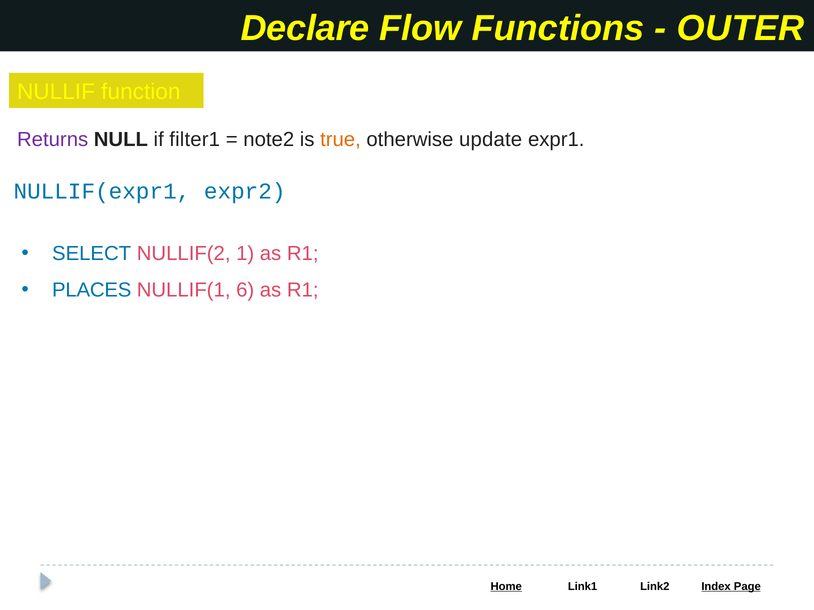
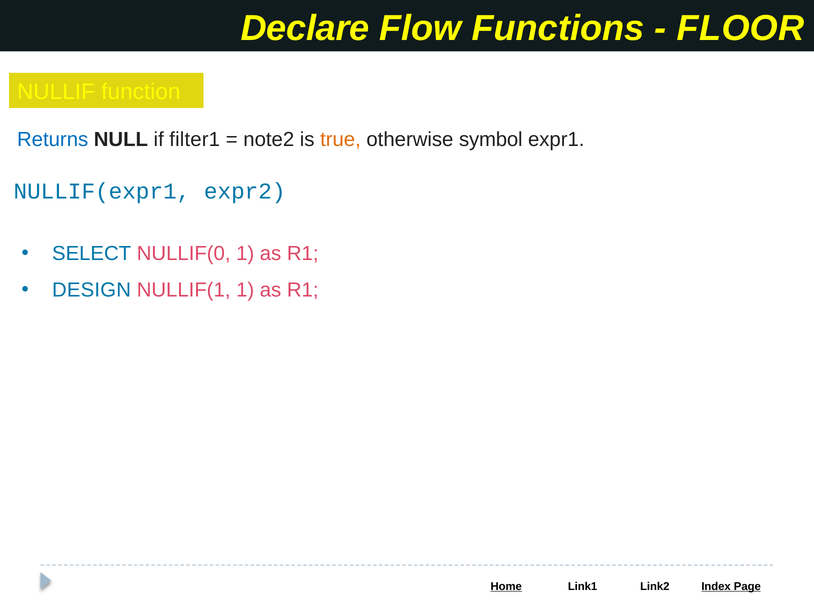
OUTER: OUTER -> FLOOR
Returns colour: purple -> blue
update: update -> symbol
NULLIF(2: NULLIF(2 -> NULLIF(0
PLACES: PLACES -> DESIGN
NULLIF(1 6: 6 -> 1
